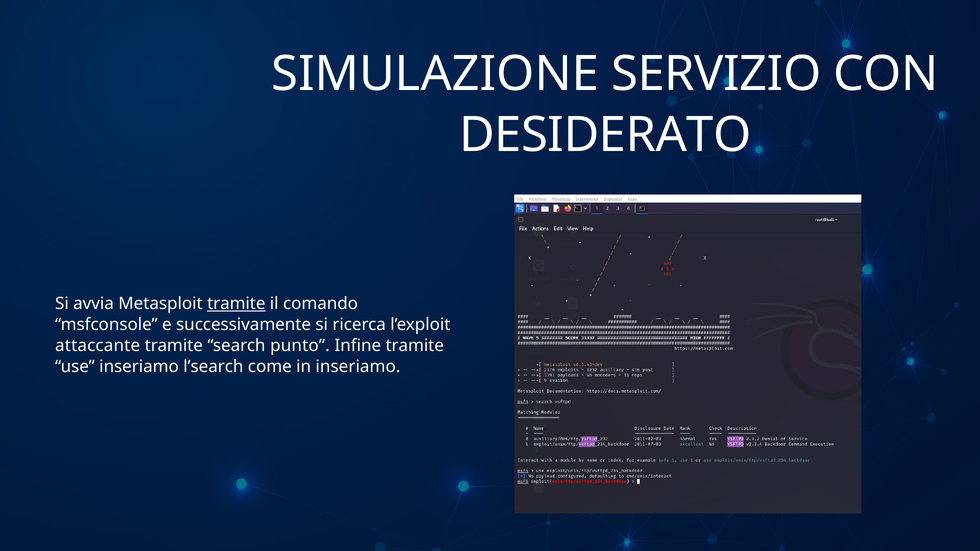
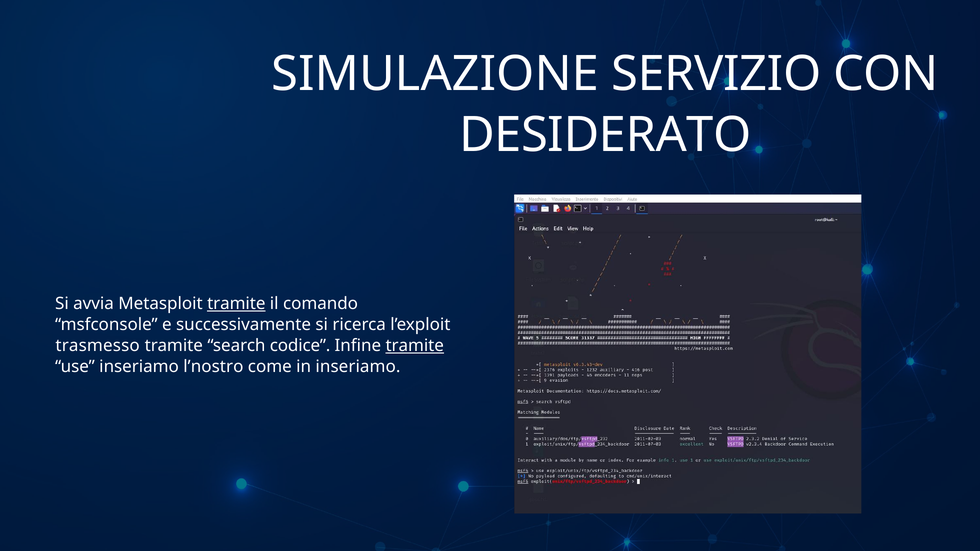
attaccante: attaccante -> trasmesso
punto: punto -> codice
tramite at (415, 346) underline: none -> present
l’search: l’search -> l’nostro
